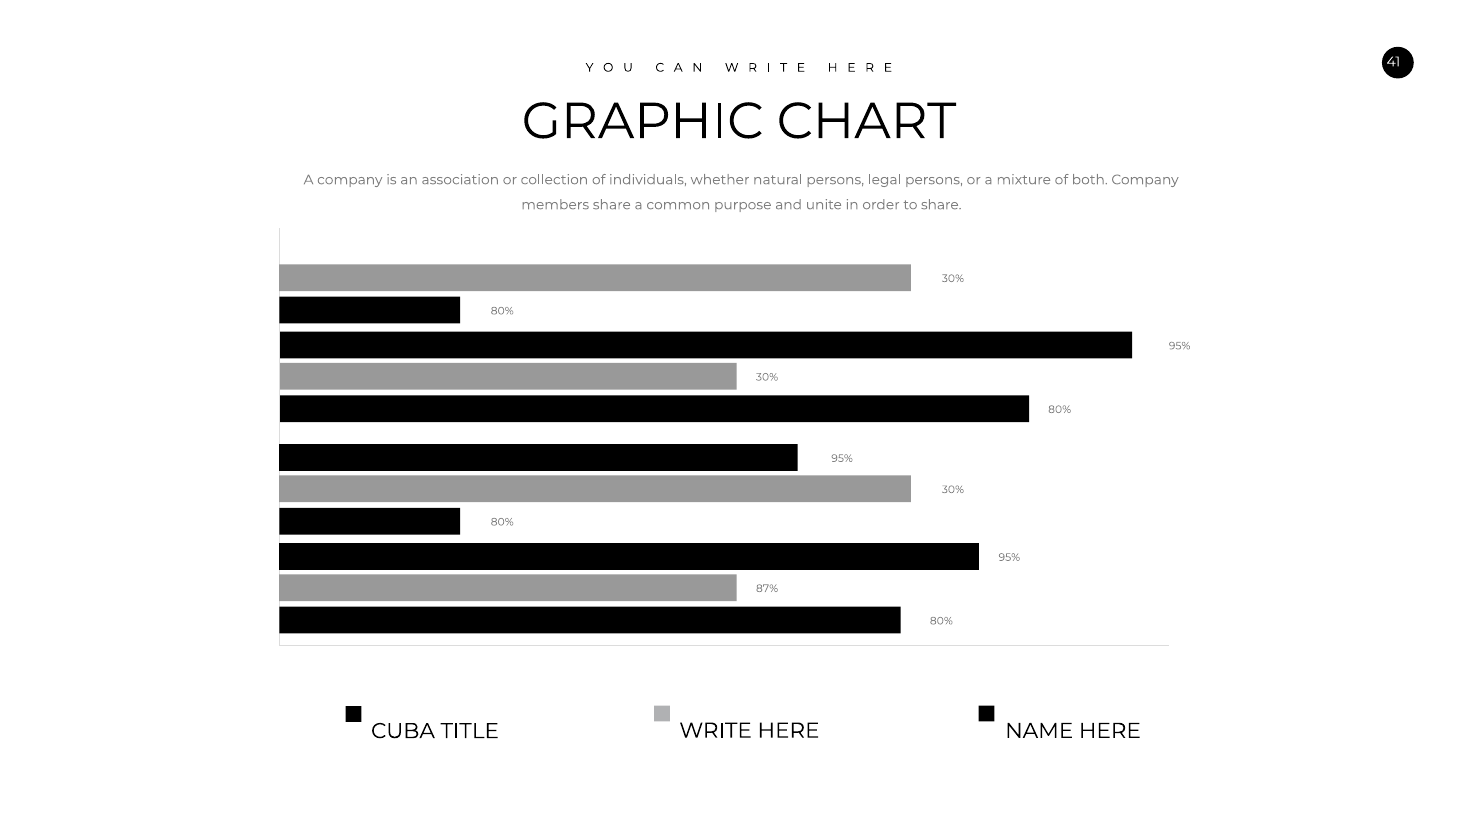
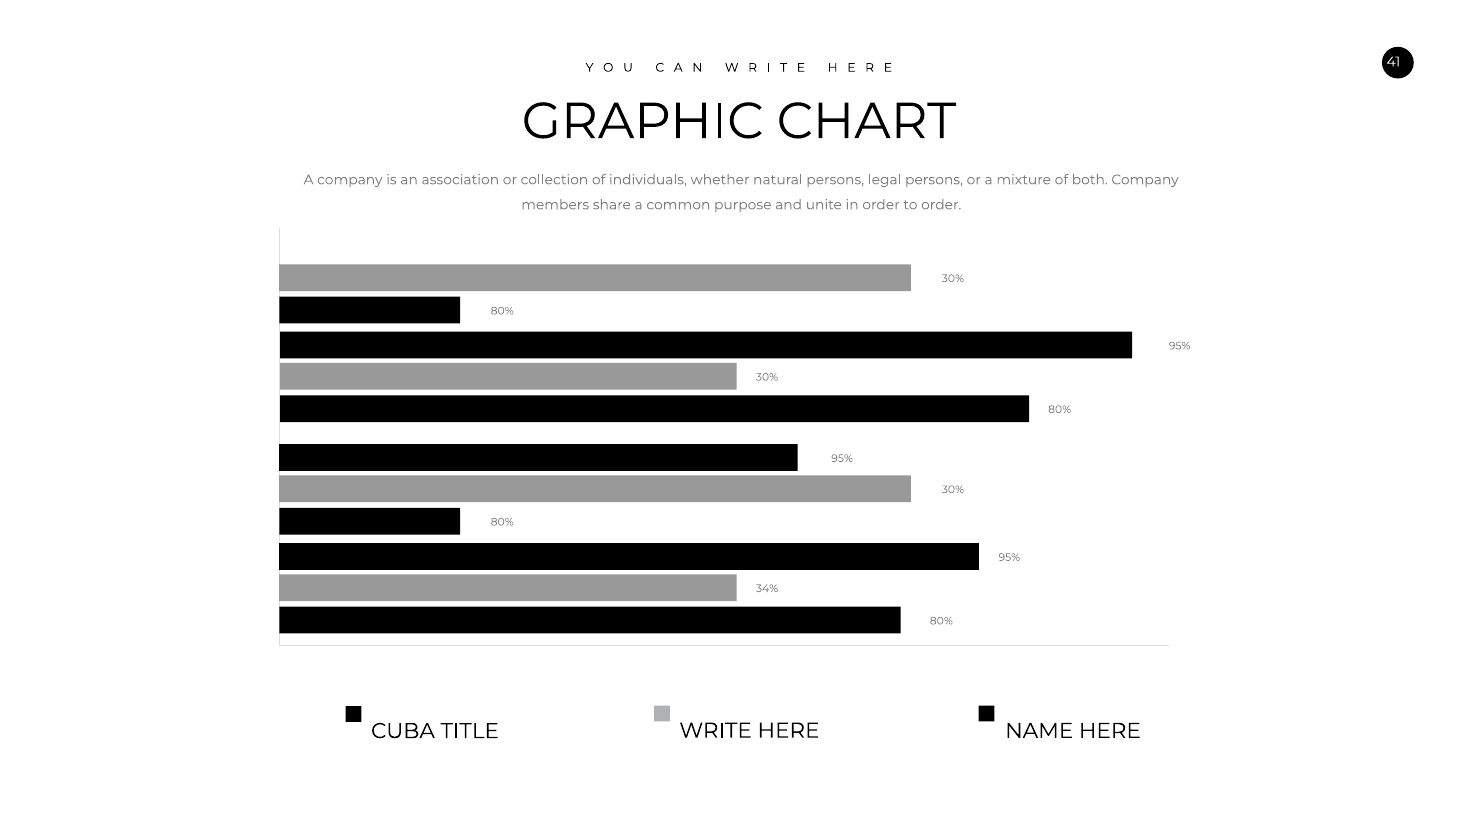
to share: share -> order
87%: 87% -> 34%
